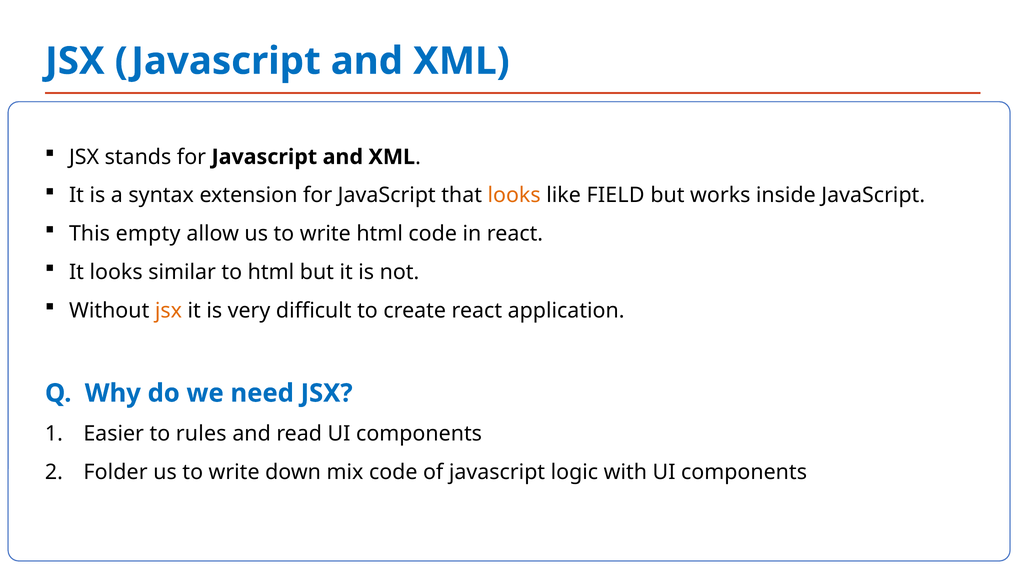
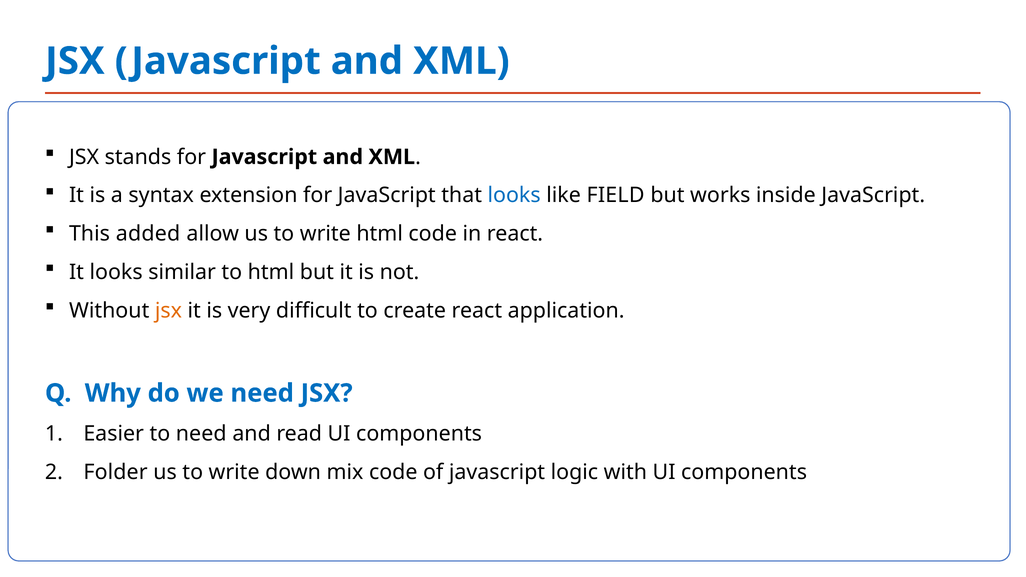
looks at (514, 195) colour: orange -> blue
empty: empty -> added
to rules: rules -> need
